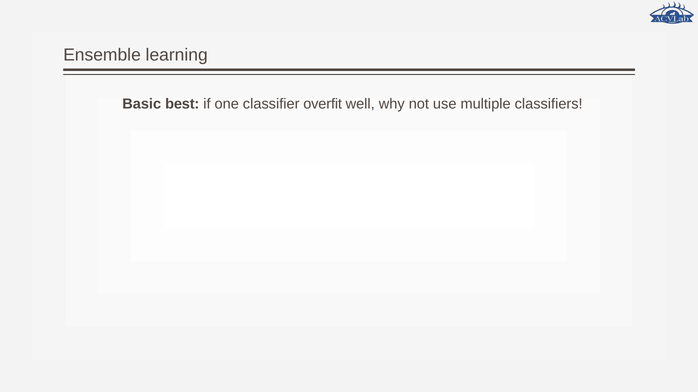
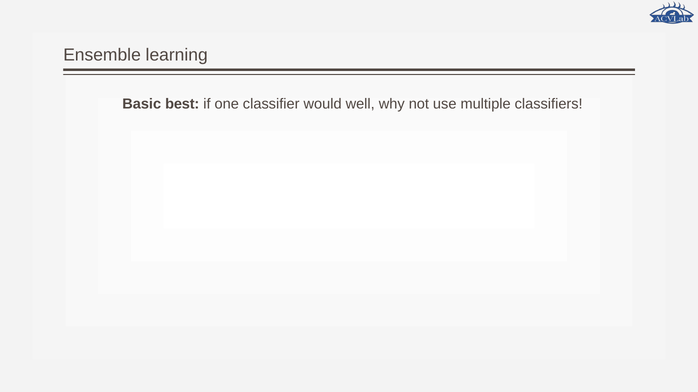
overfit: overfit -> would
